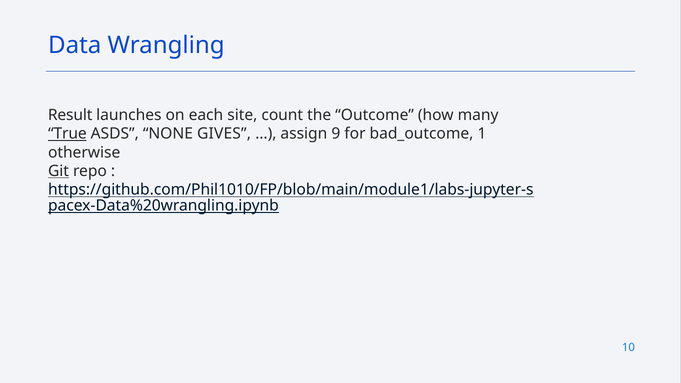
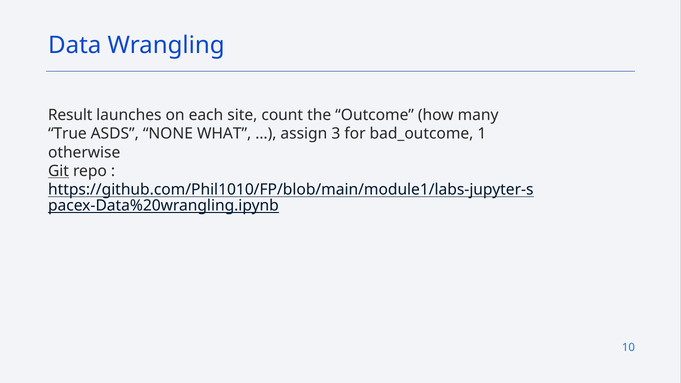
True underline: present -> none
GIVES: GIVES -> WHAT
9: 9 -> 3
